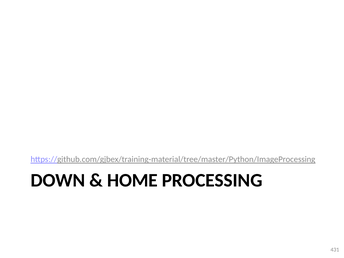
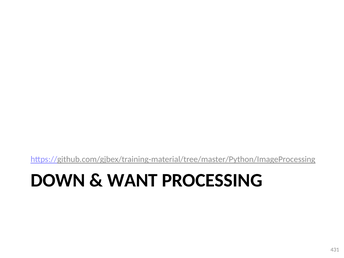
HOME: HOME -> WANT
